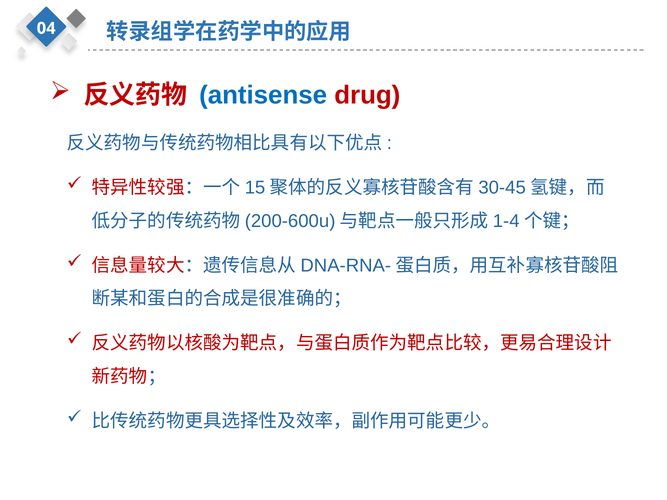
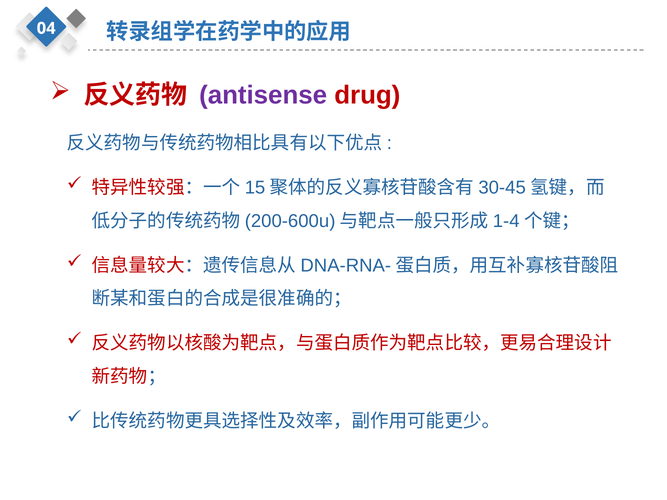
antisense colour: blue -> purple
